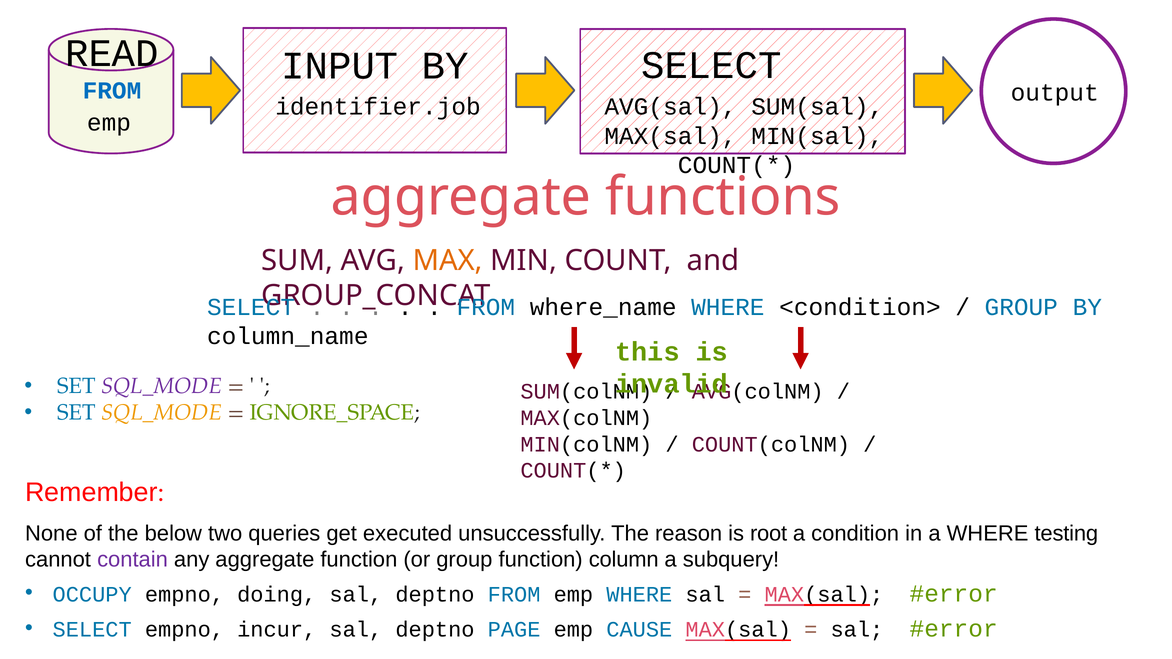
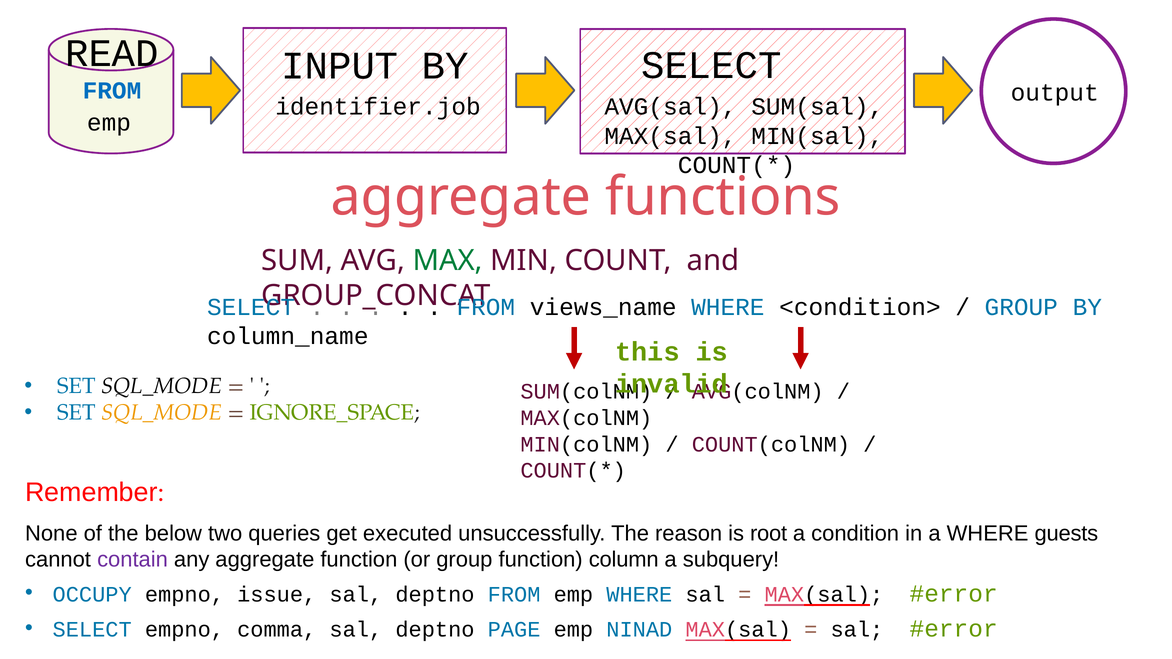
MAX colour: orange -> green
where_name: where_name -> views_name
SQL_MODE at (162, 386) colour: purple -> black
testing: testing -> guests
doing: doing -> issue
incur: incur -> comma
CAUSE: CAUSE -> NINAD
